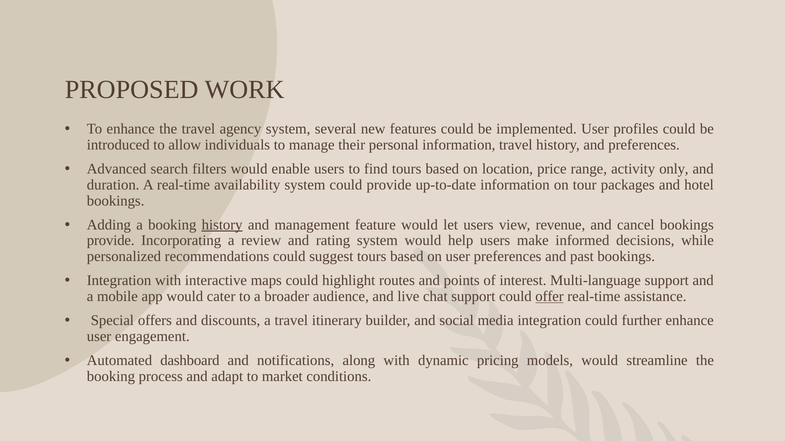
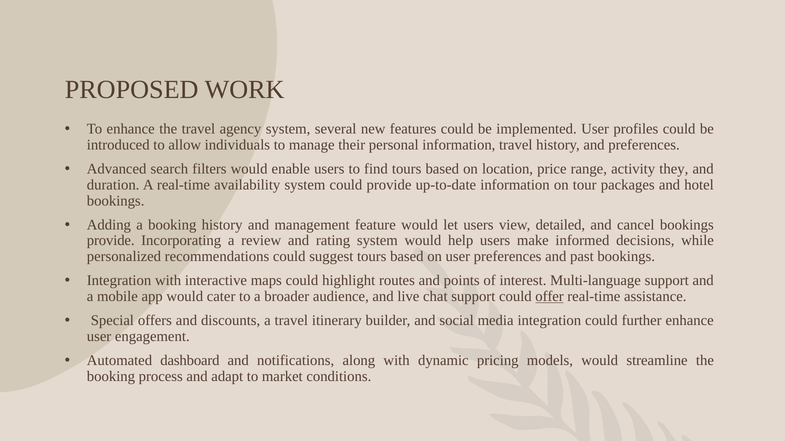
only: only -> they
history at (222, 225) underline: present -> none
revenue: revenue -> detailed
